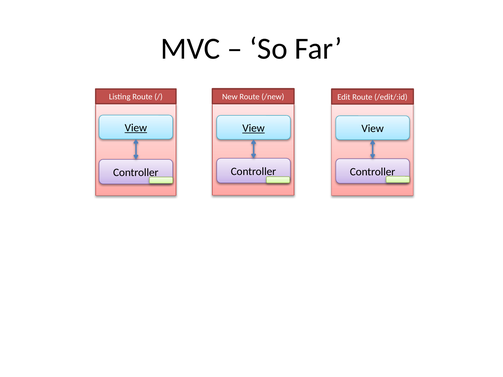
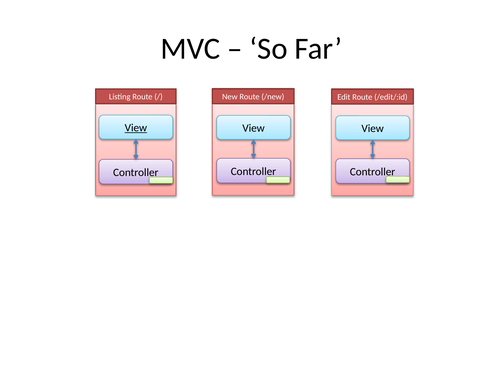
View at (254, 128) underline: present -> none
